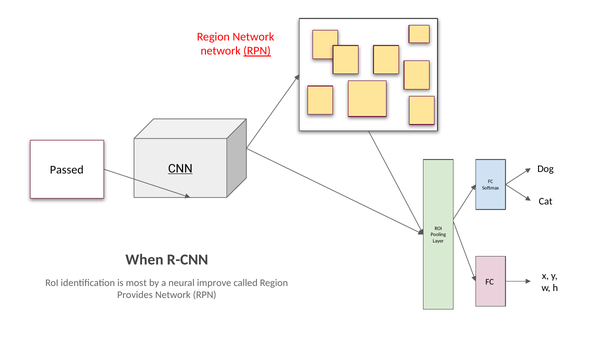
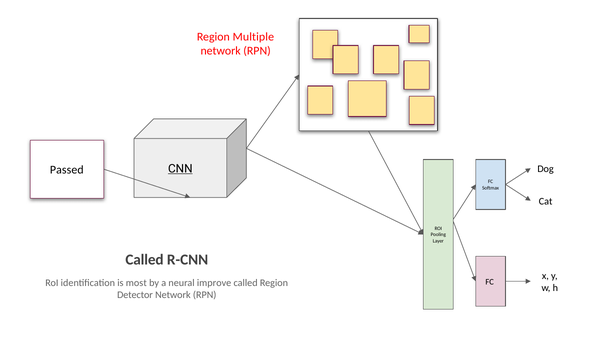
Region Network: Network -> Multiple
RPN at (257, 51) underline: present -> none
When at (144, 260): When -> Called
Provides: Provides -> Detector
